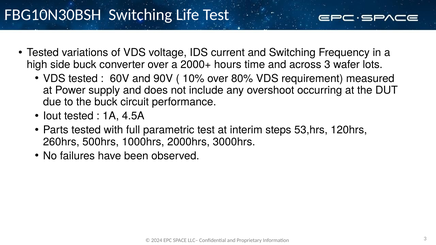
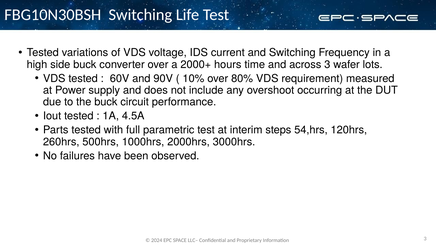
53,hrs: 53,hrs -> 54,hrs
